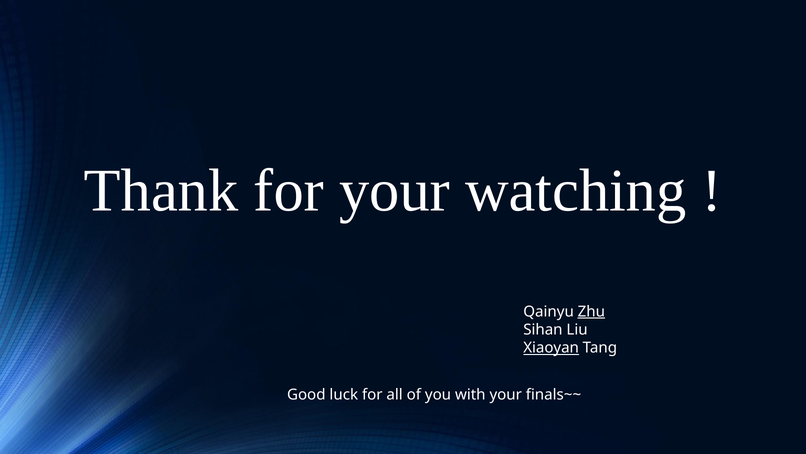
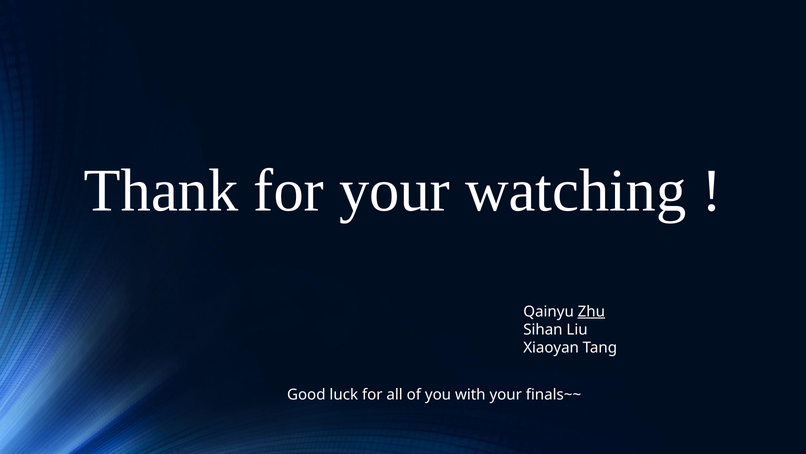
Xiaoyan underline: present -> none
